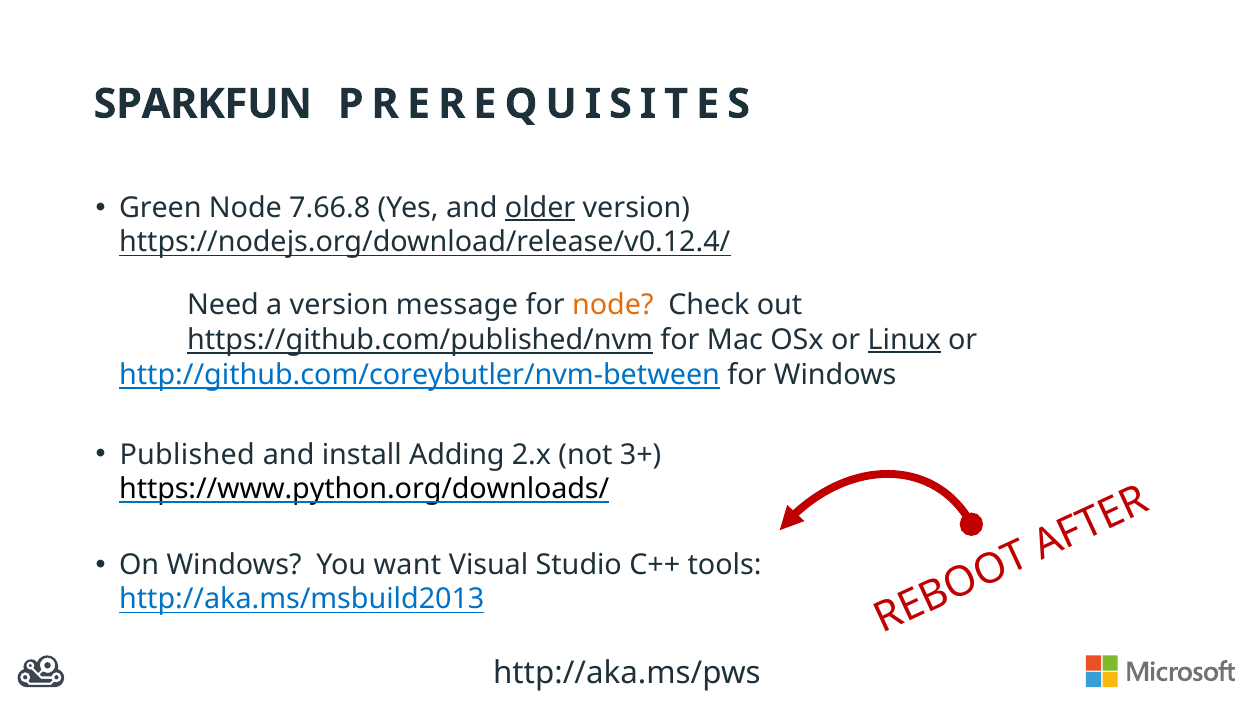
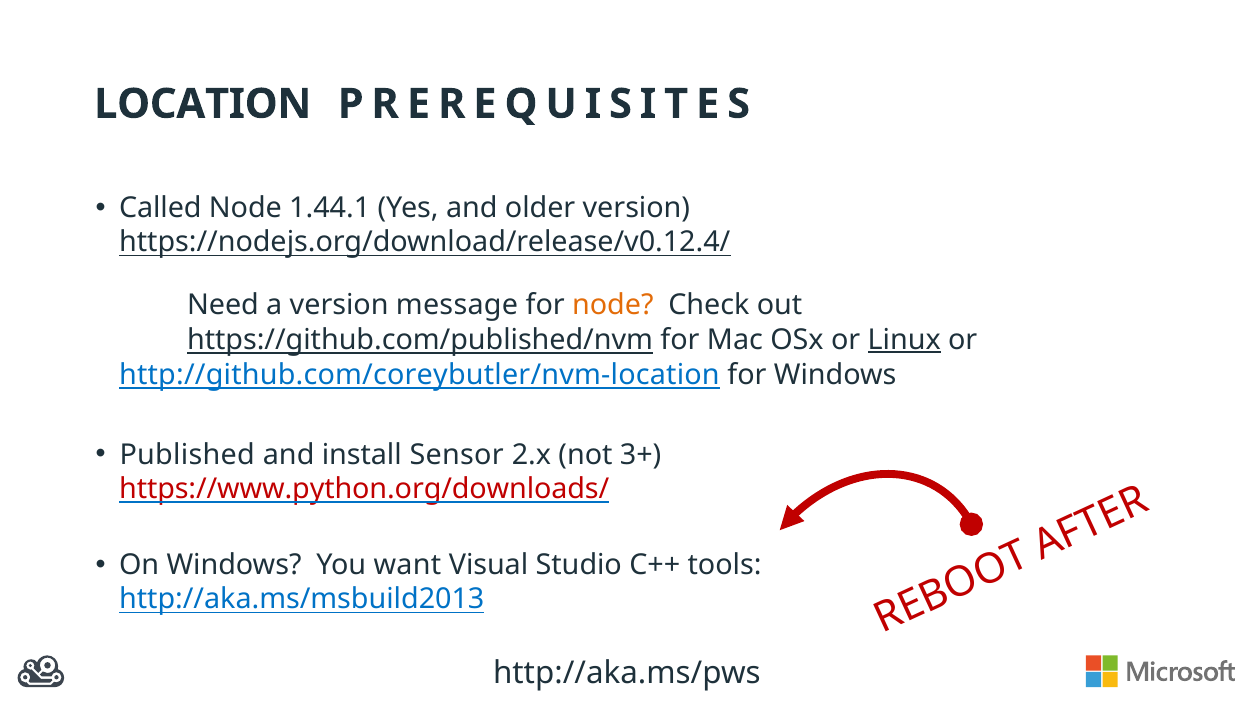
SPARKFUN: SPARKFUN -> LOCATION
Green: Green -> Called
7.66.8: 7.66.8 -> 1.44.1
older underline: present -> none
http://github.com/coreybutler/nvm-between: http://github.com/coreybutler/nvm-between -> http://github.com/coreybutler/nvm-location
Adding: Adding -> Sensor
https://www.python.org/downloads/ colour: black -> red
